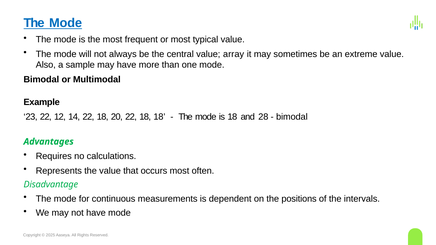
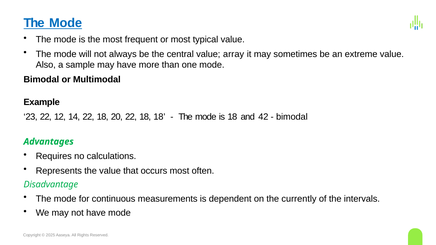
28: 28 -> 42
positions: positions -> currently
